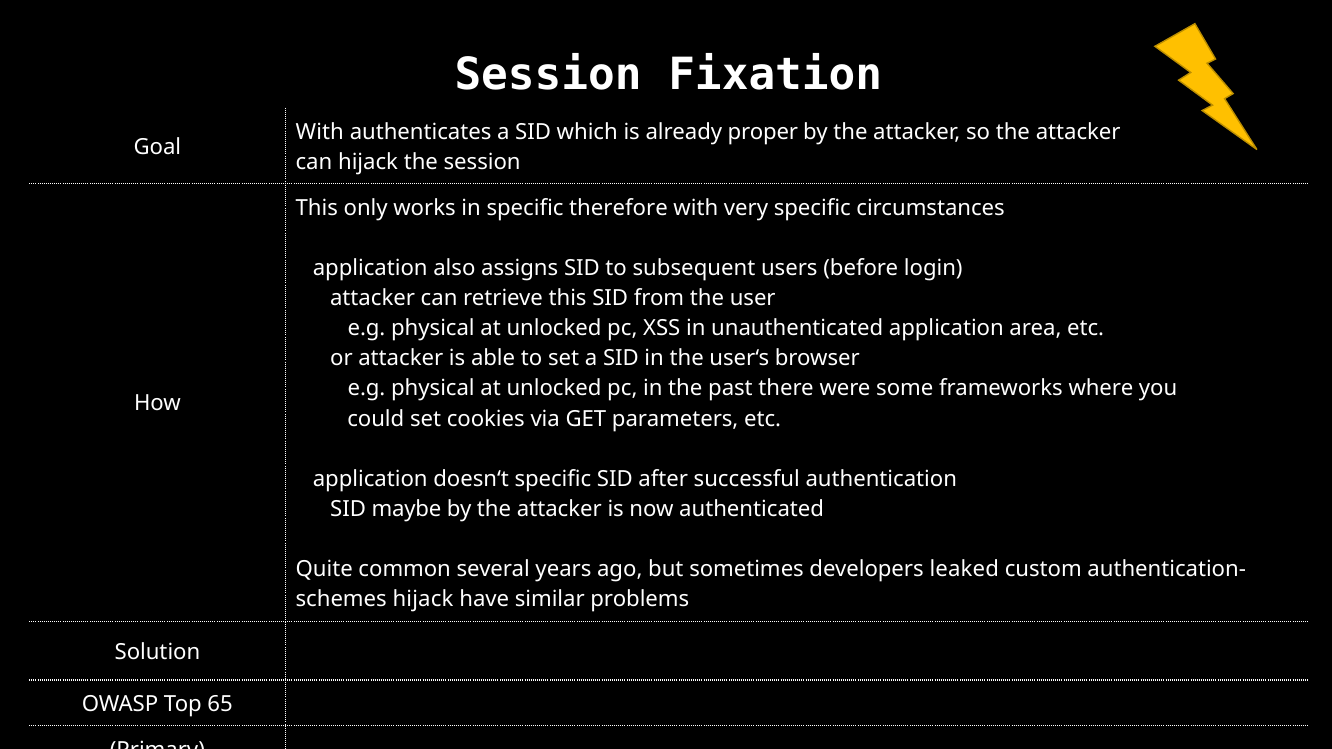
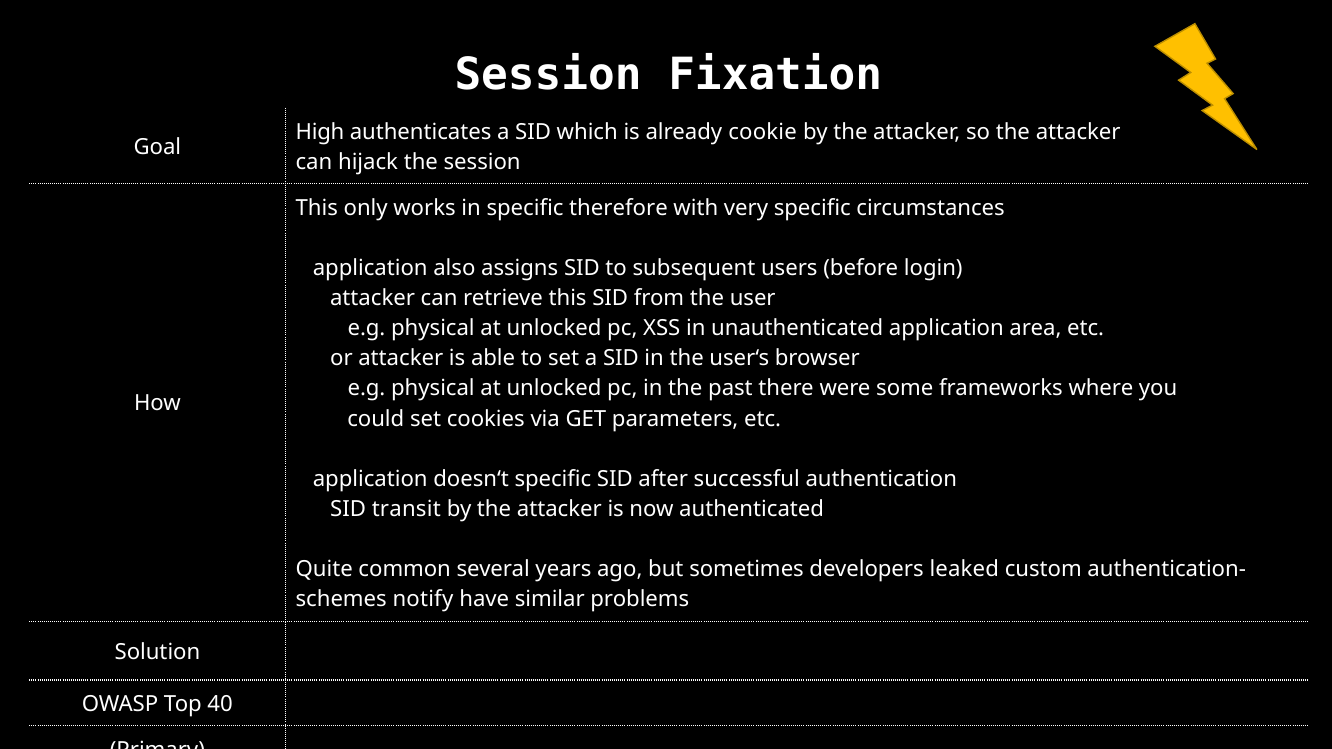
With at (320, 132): With -> High
proper: proper -> cookie
maybe: maybe -> transit
hijack at (423, 600): hijack -> notify
65: 65 -> 40
